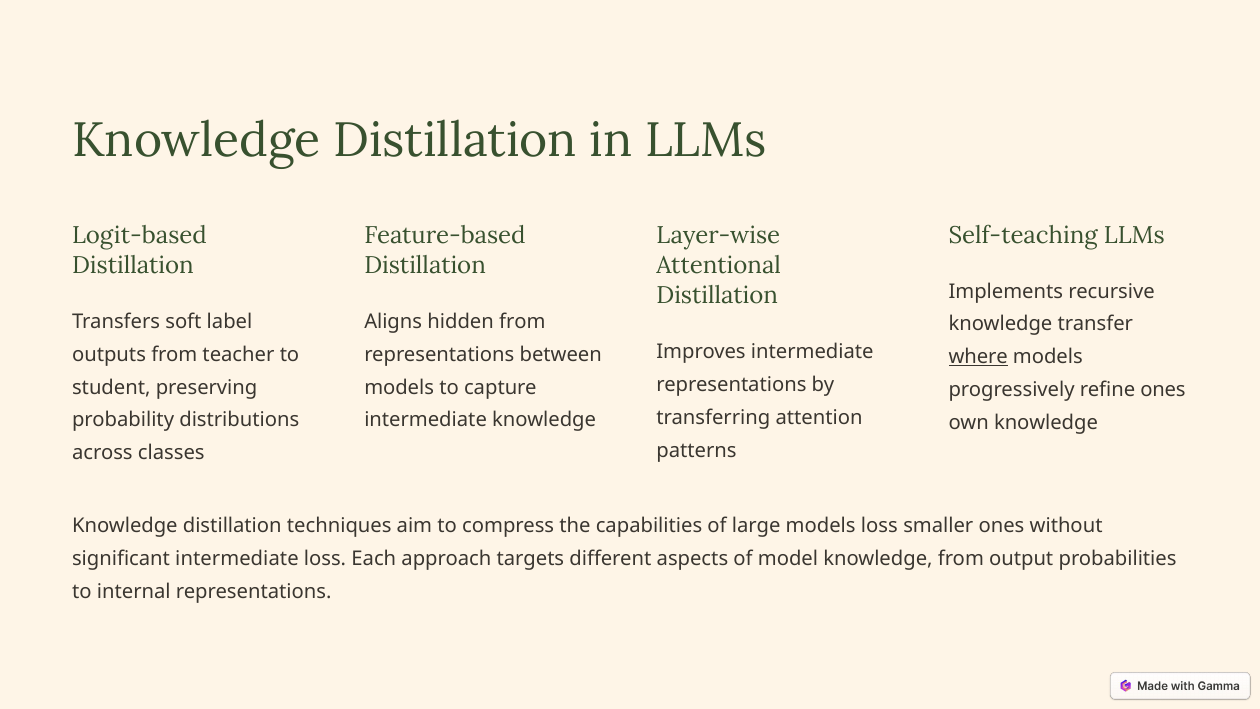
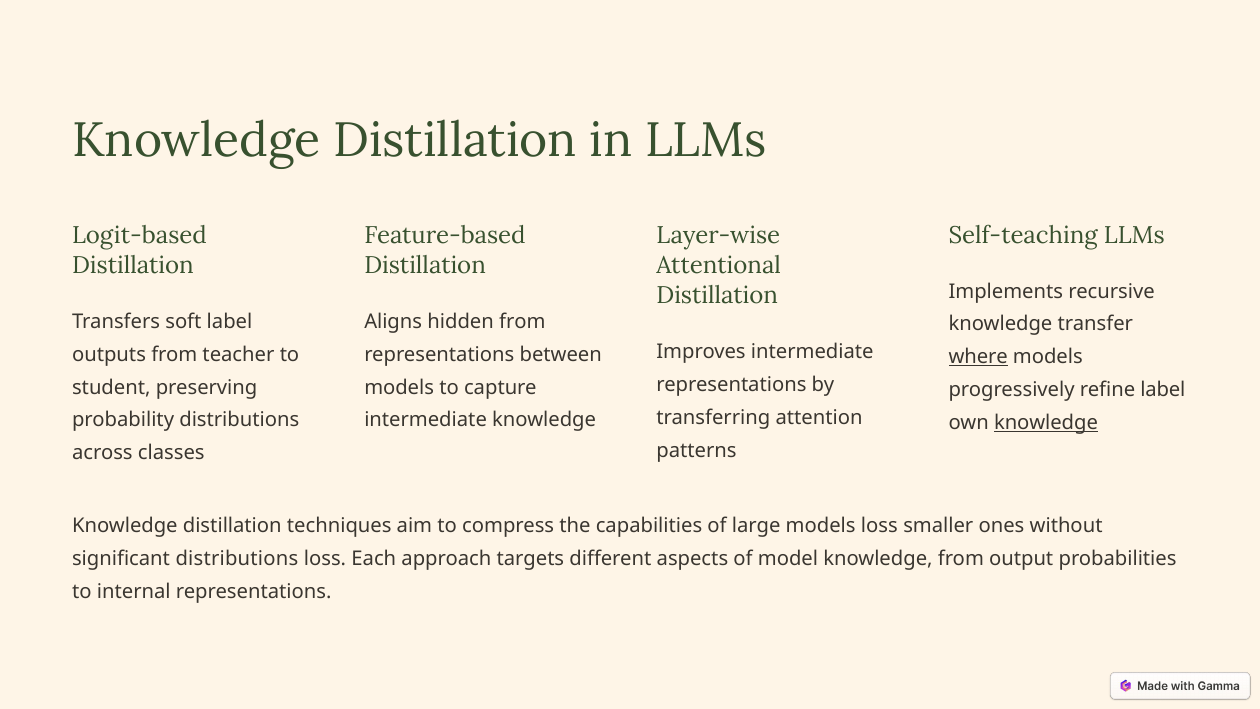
refine ones: ones -> label
knowledge at (1046, 423) underline: none -> present
significant intermediate: intermediate -> distributions
